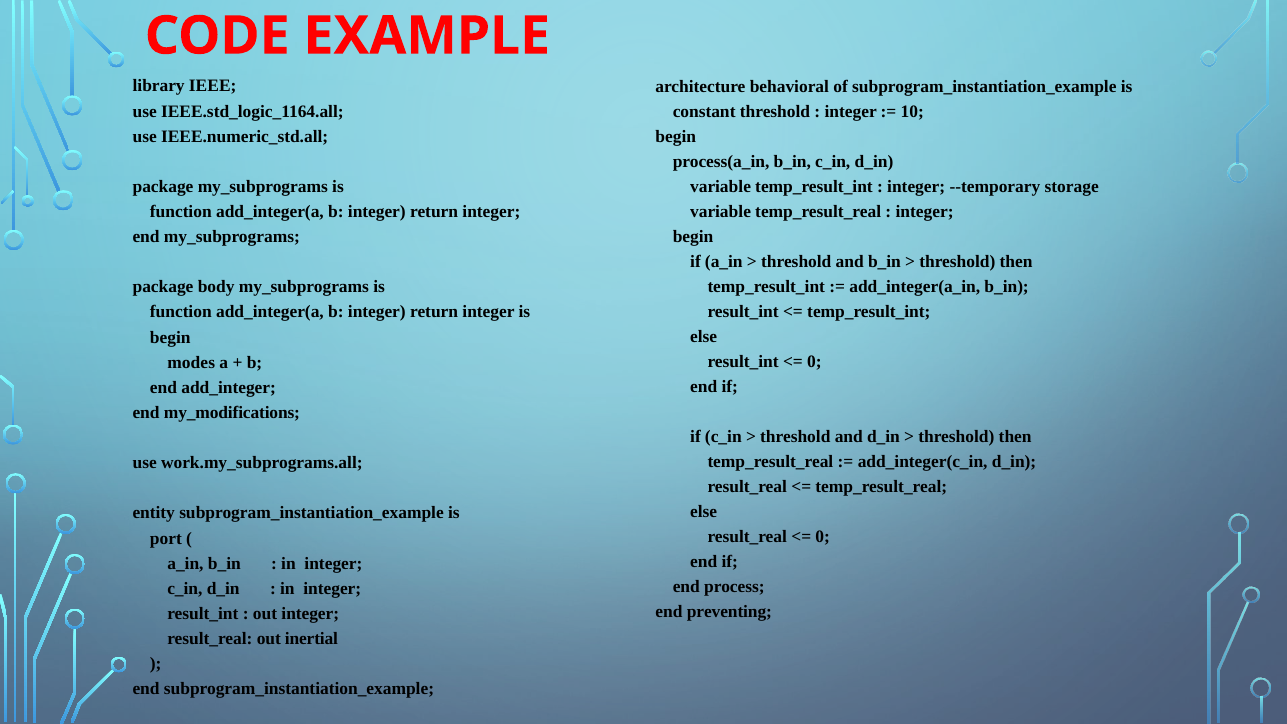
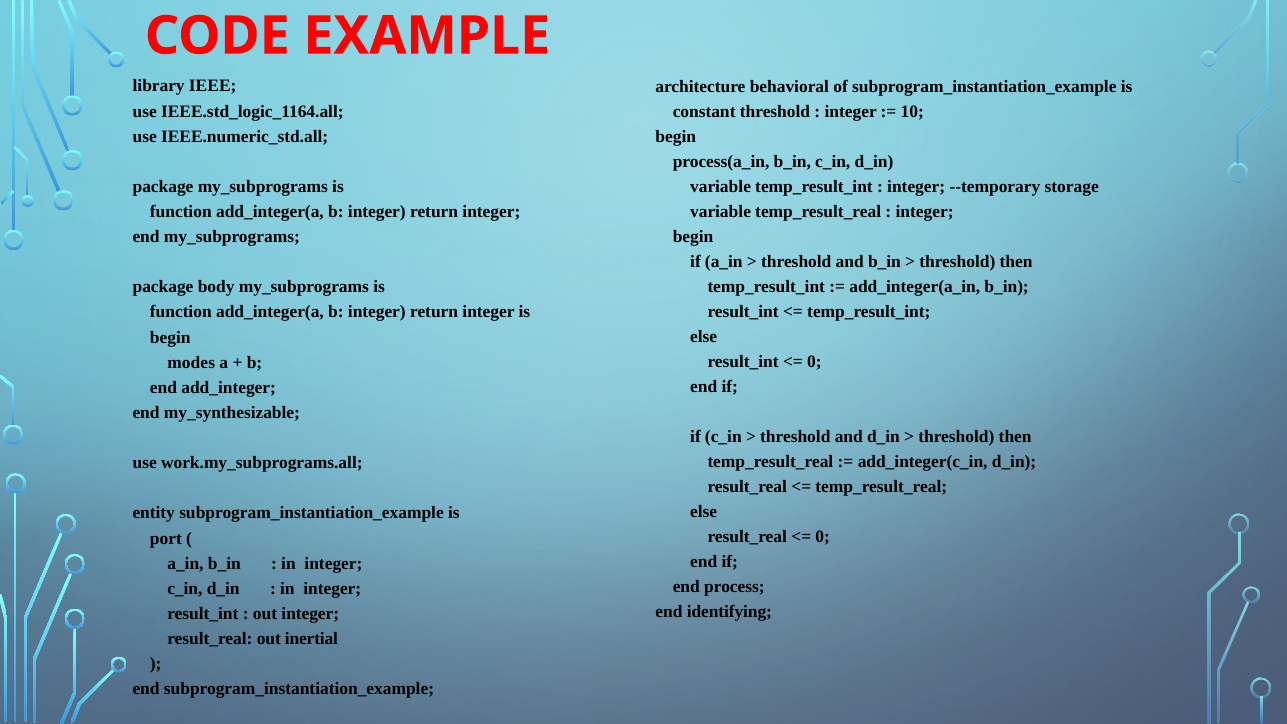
my_modifications: my_modifications -> my_synthesizable
preventing: preventing -> identifying
